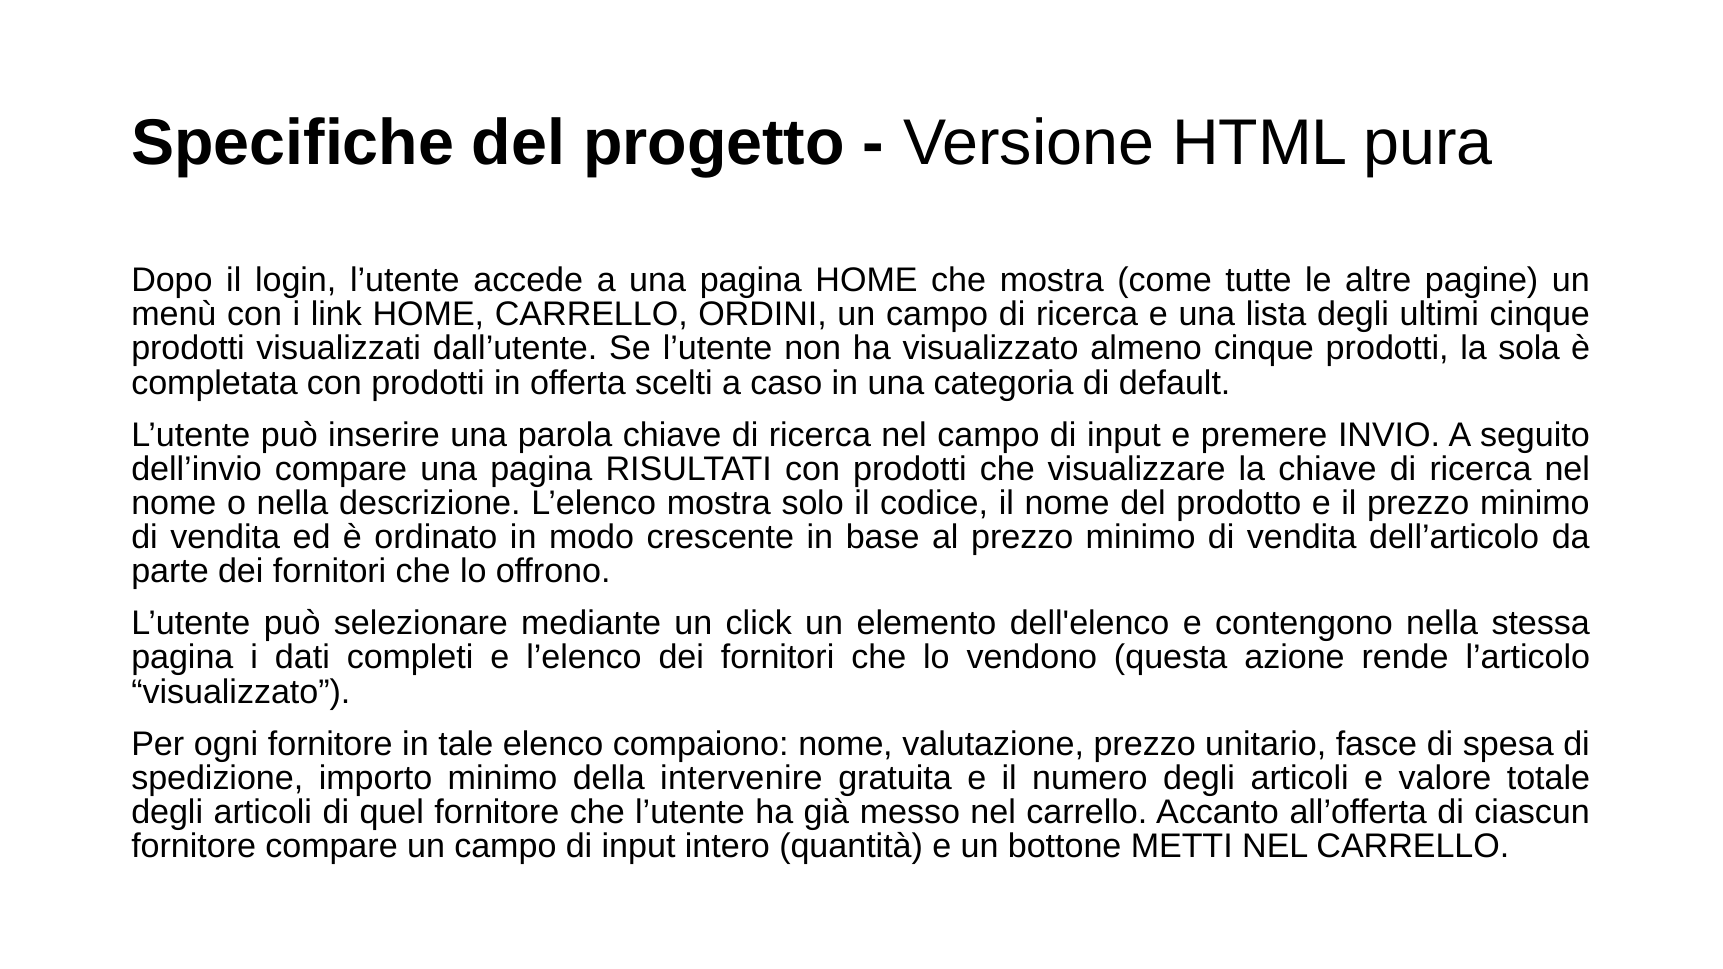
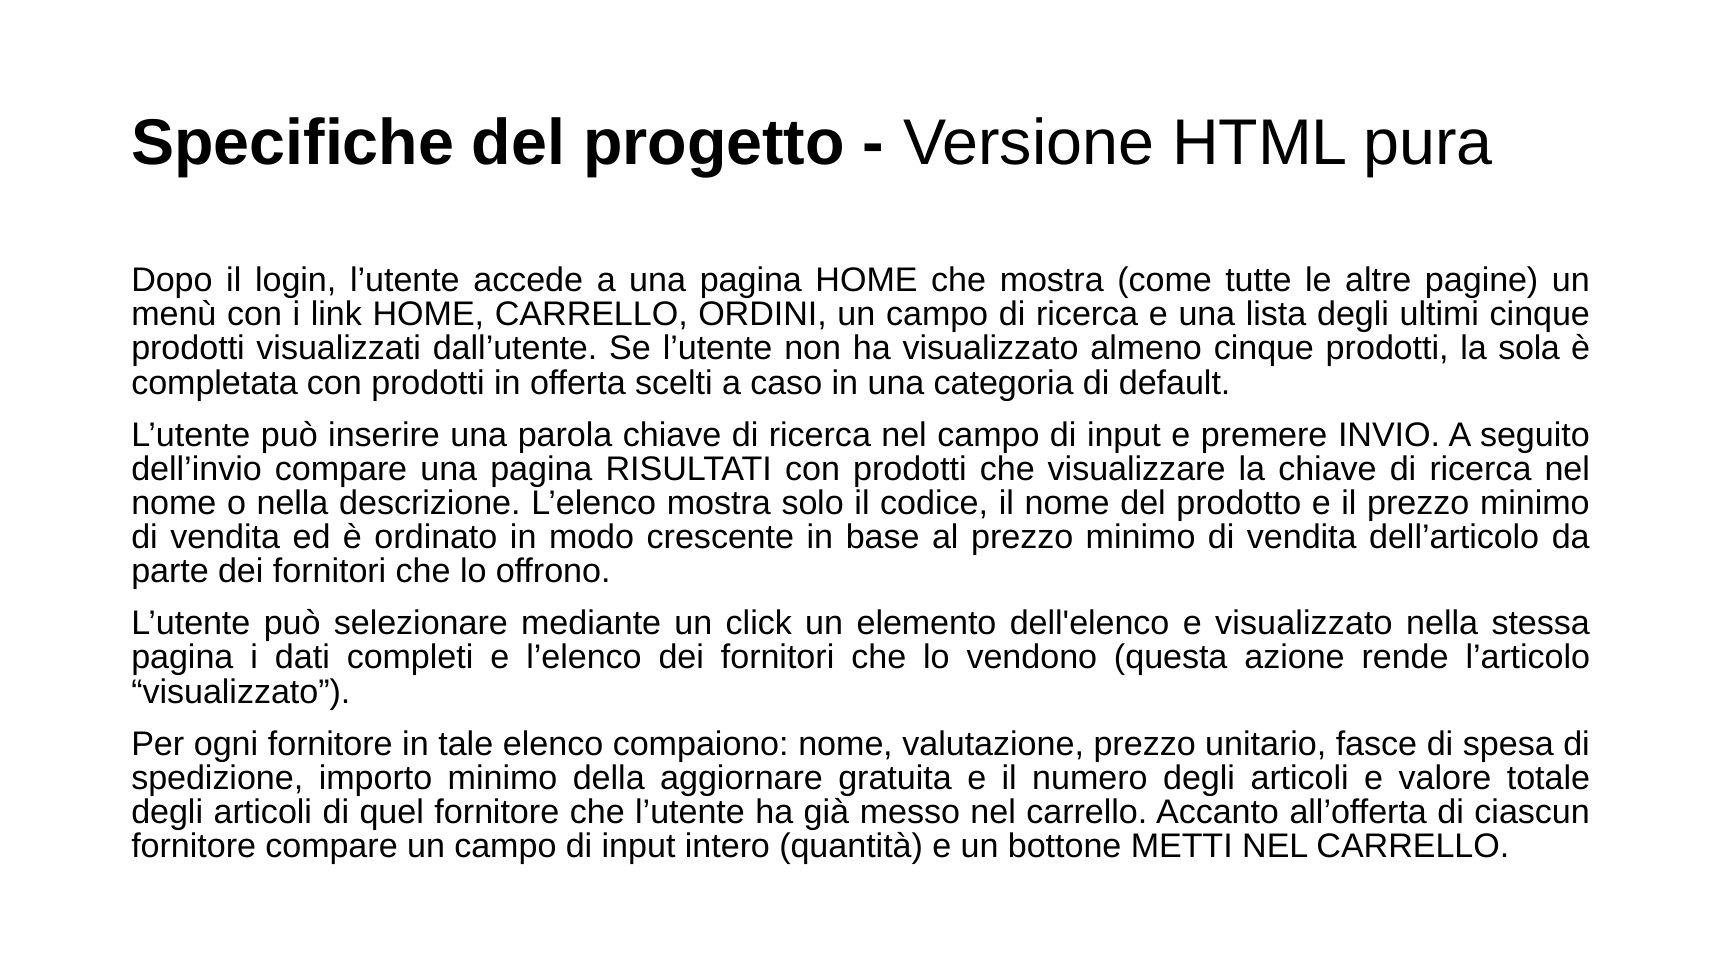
e contengono: contengono -> visualizzato
intervenire: intervenire -> aggiornare
